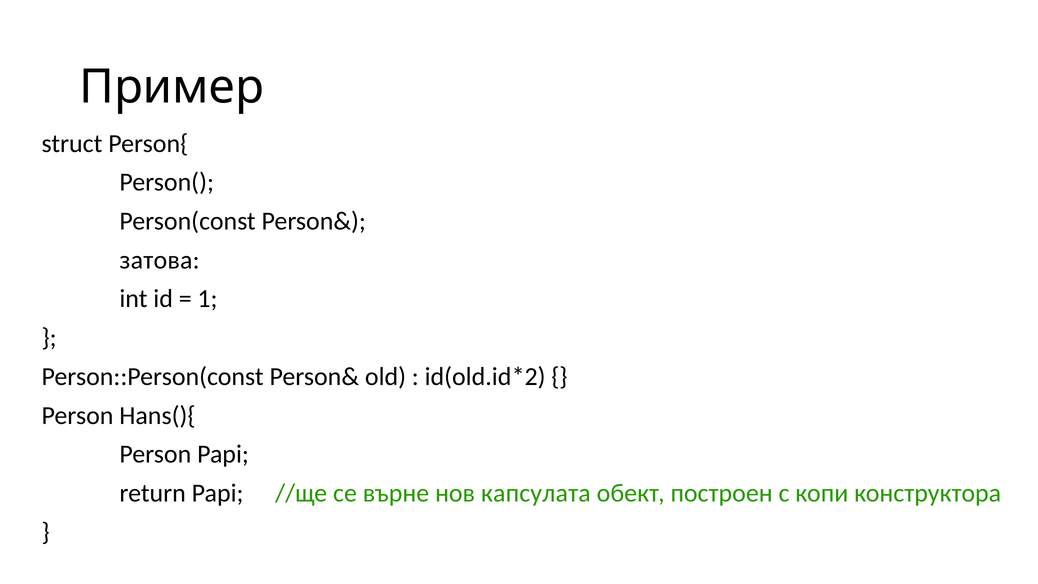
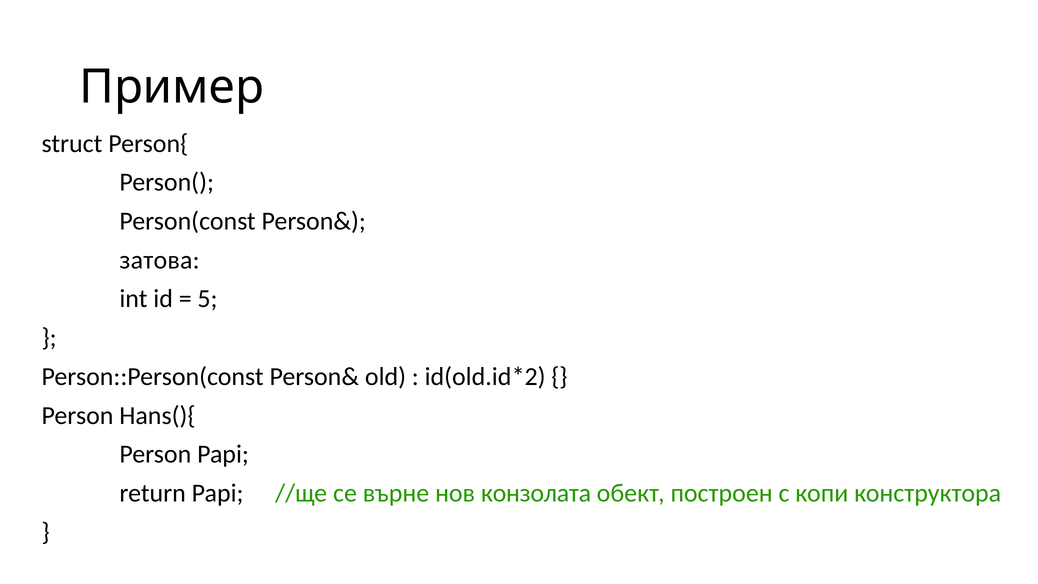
1: 1 -> 5
капсулата: капсулата -> конзолата
